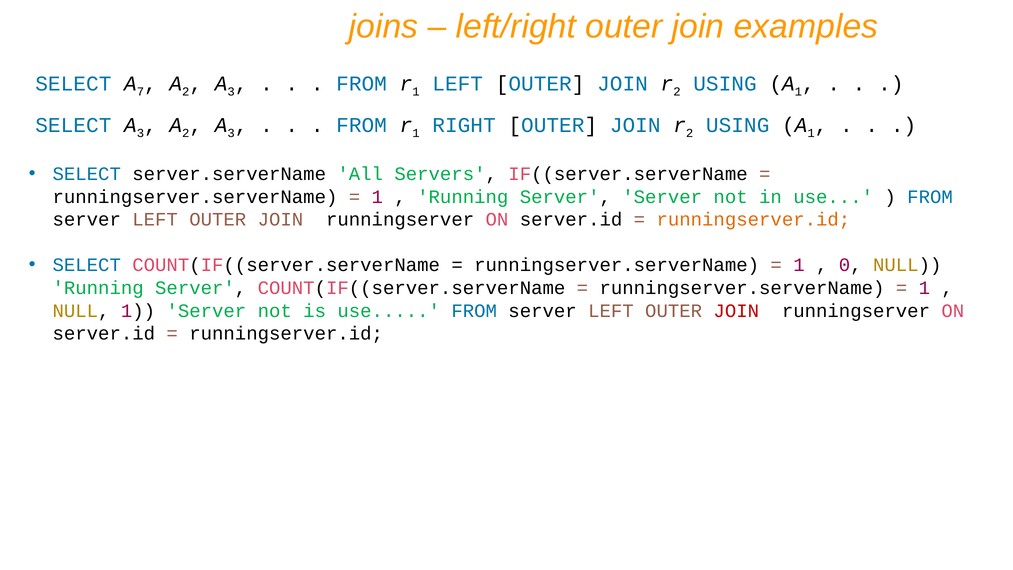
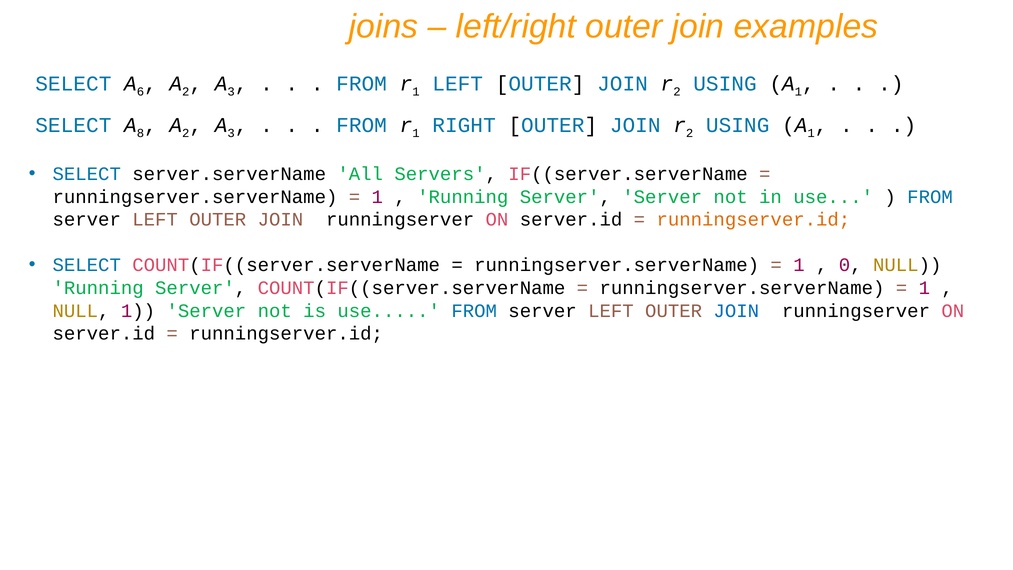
7: 7 -> 6
3 at (140, 133): 3 -> 8
JOIN at (736, 311) colour: red -> blue
